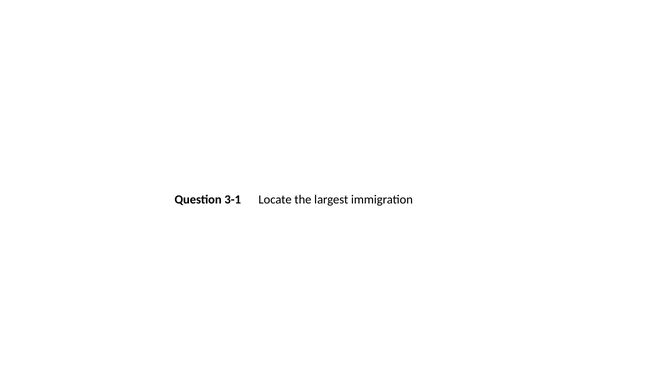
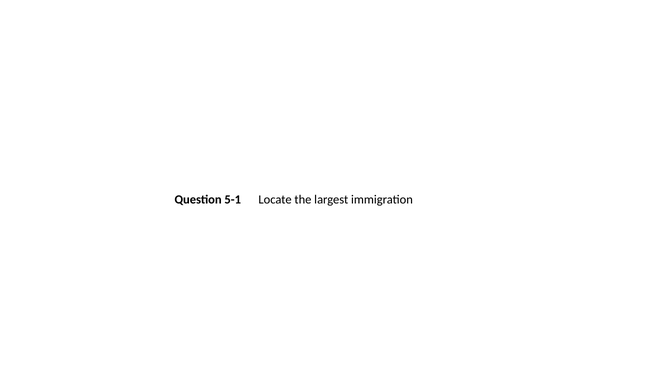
3-1: 3-1 -> 5-1
